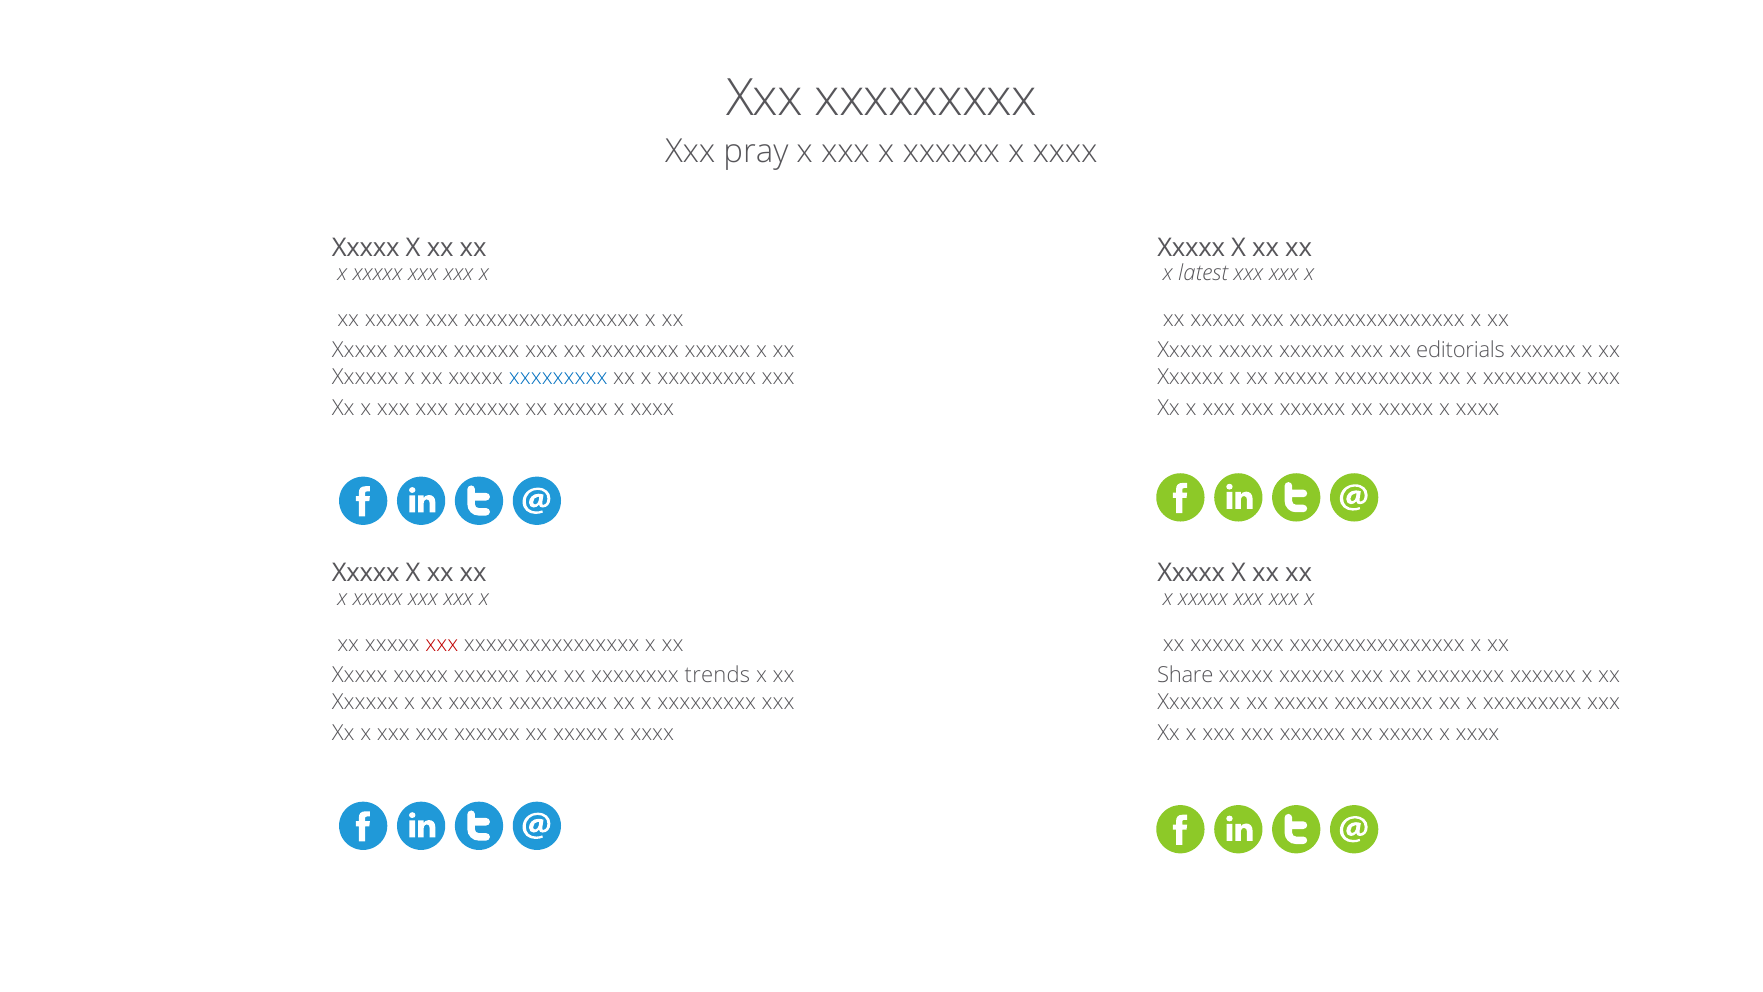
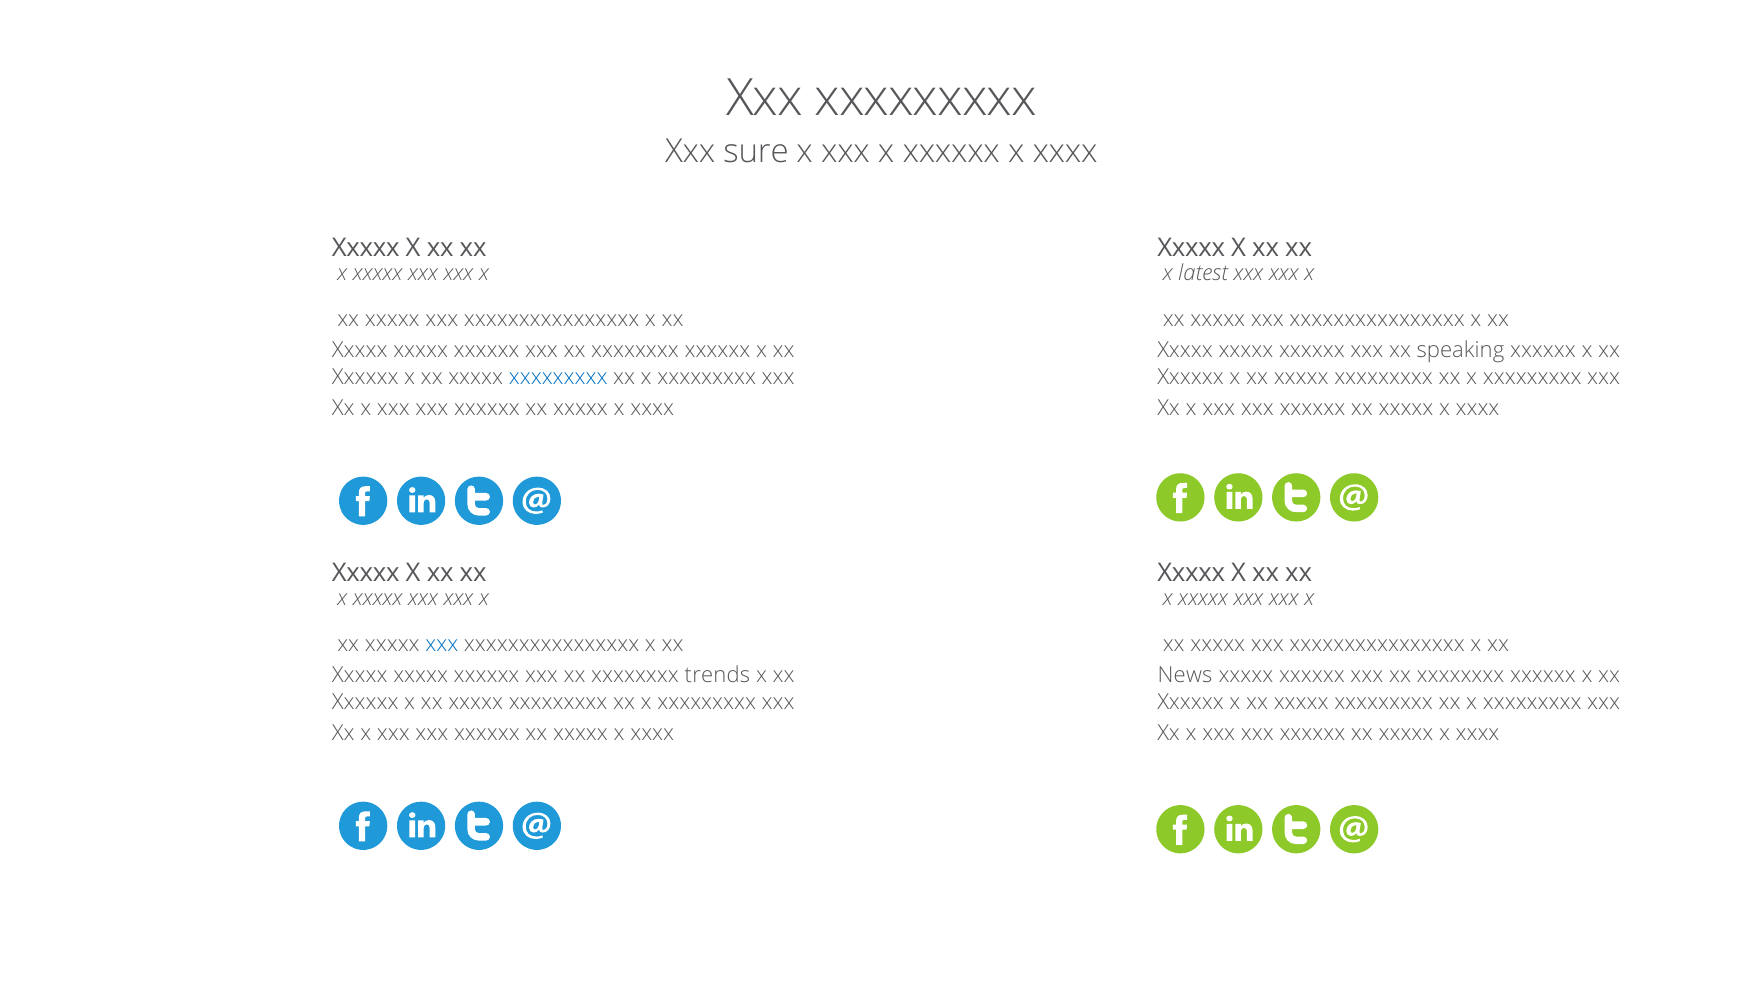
pray: pray -> sure
editorials: editorials -> speaking
xxx at (442, 644) colour: red -> blue
Share: Share -> News
